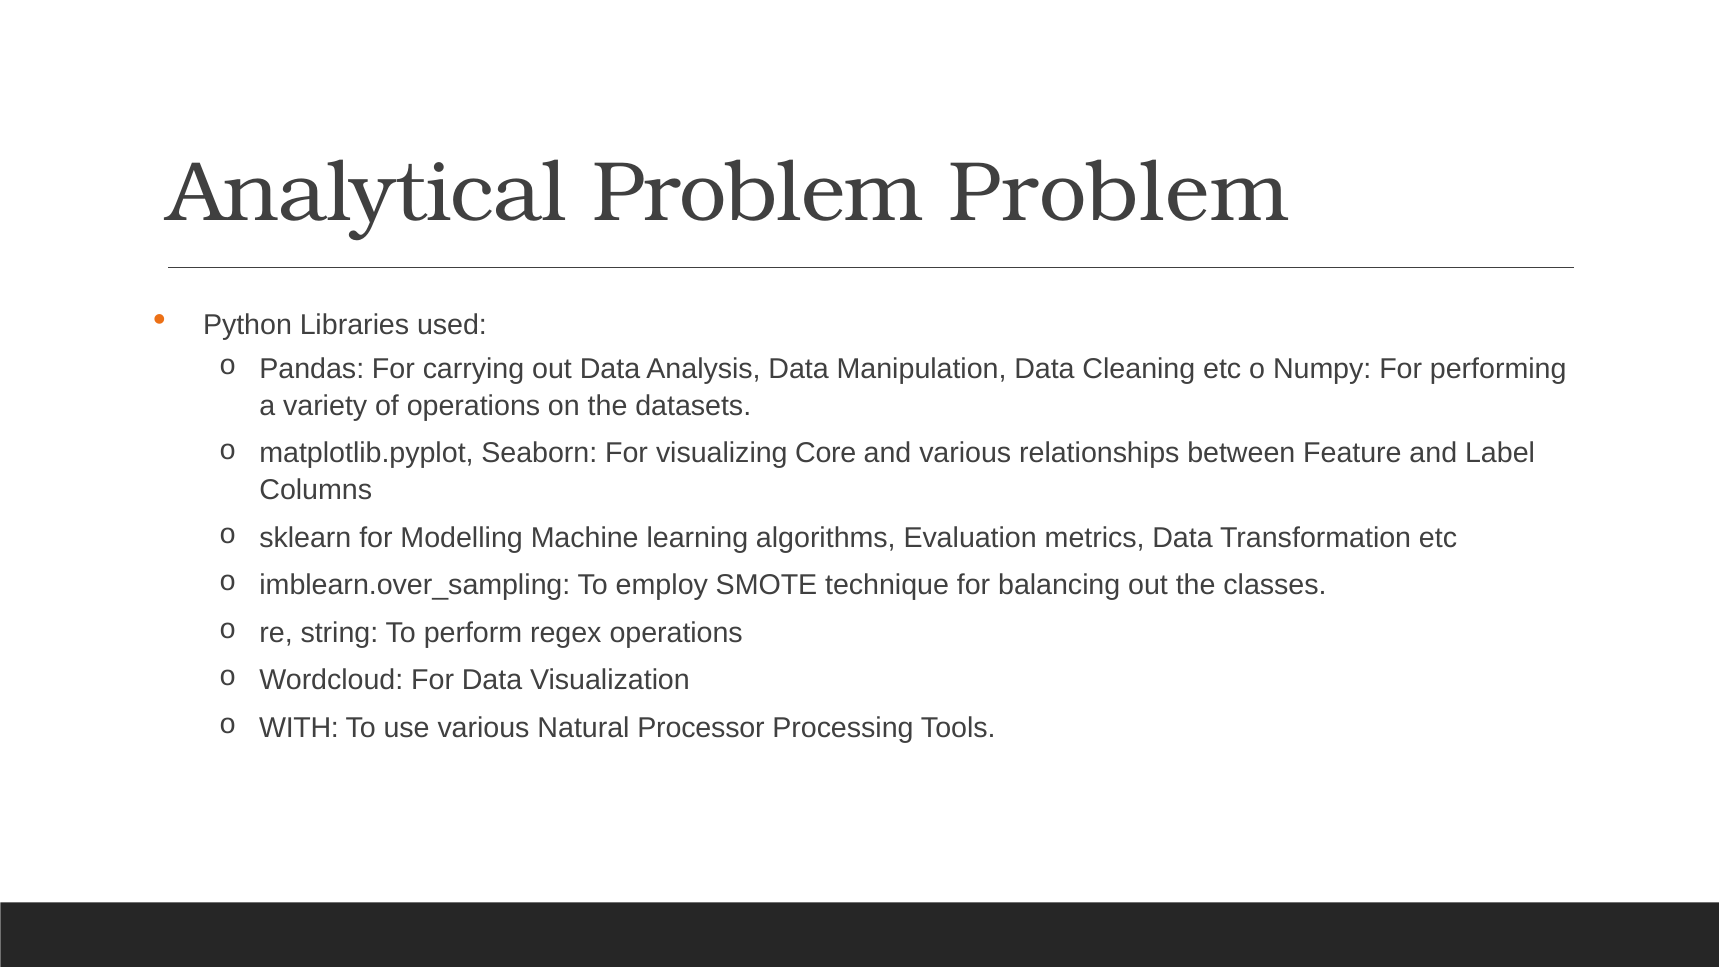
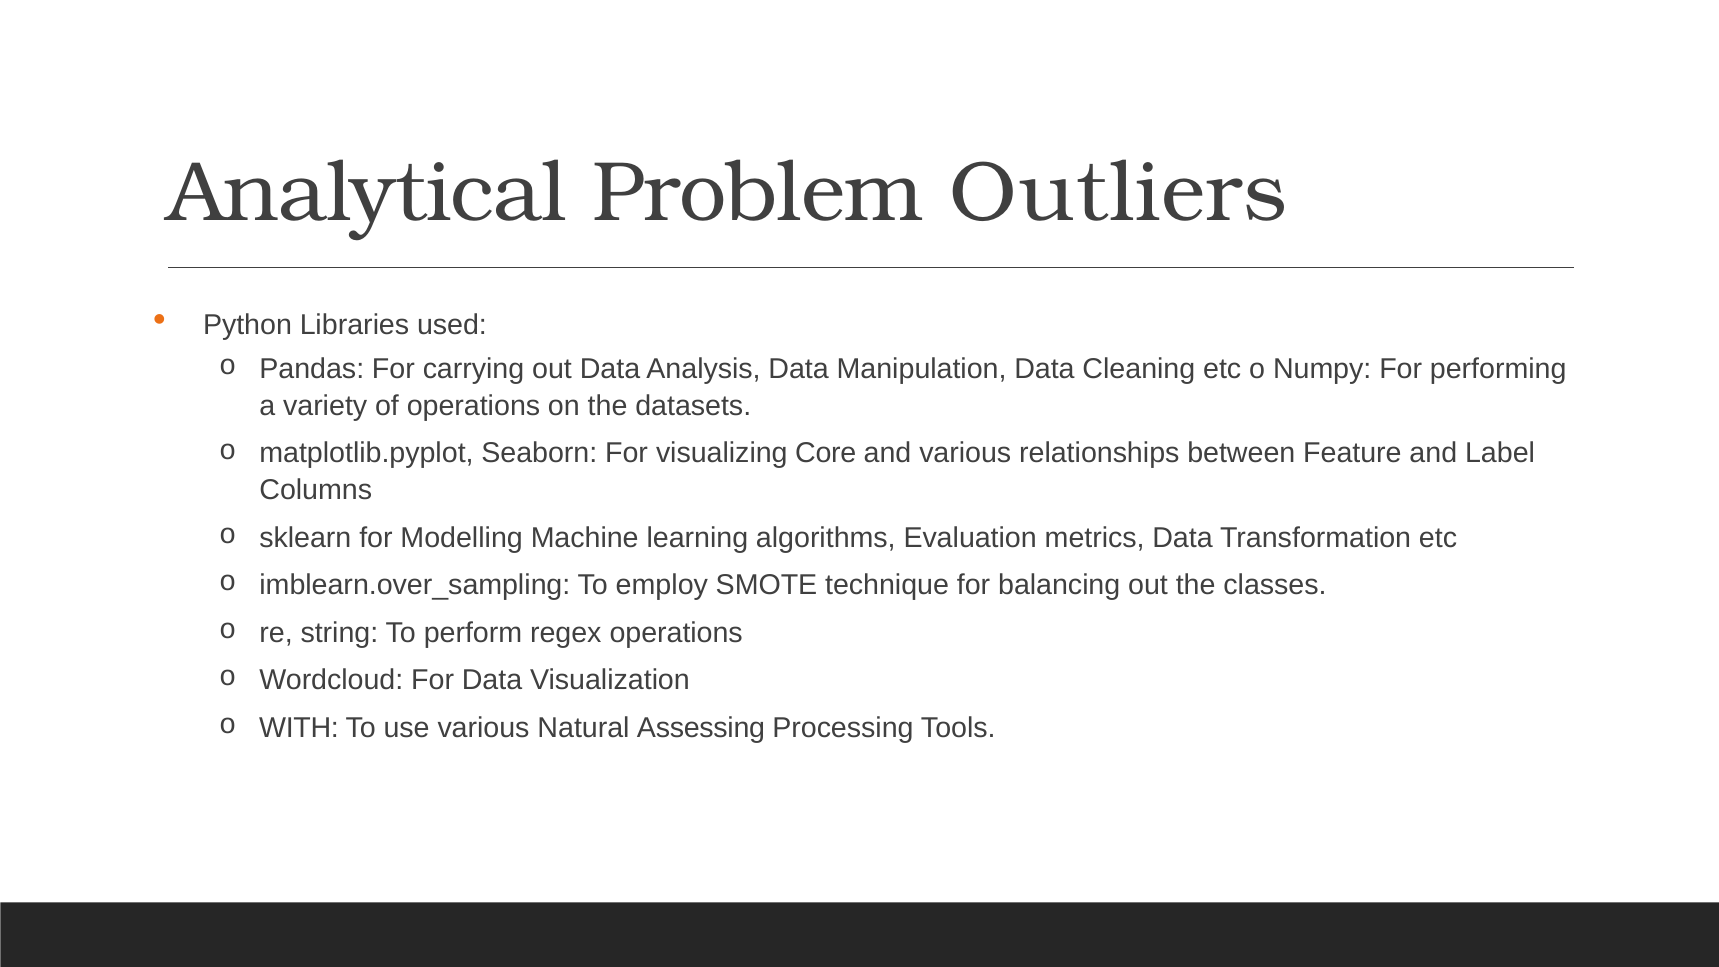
Problem Problem: Problem -> Outliers
Processor: Processor -> Assessing
